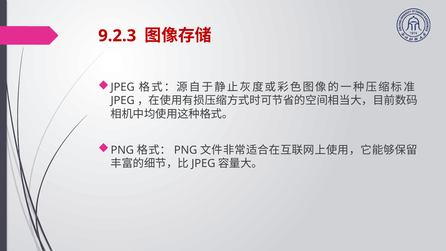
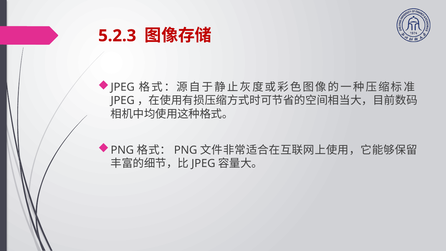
9.2.3: 9.2.3 -> 5.2.3
